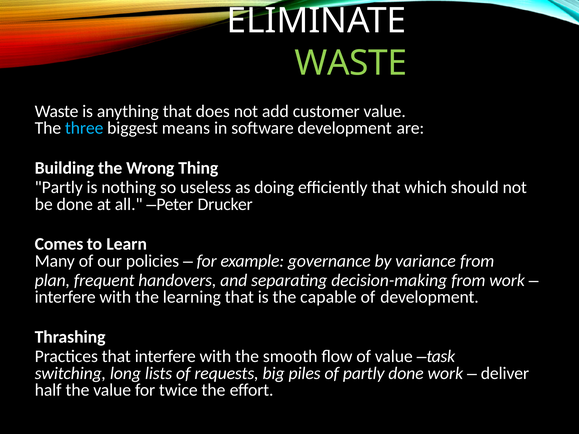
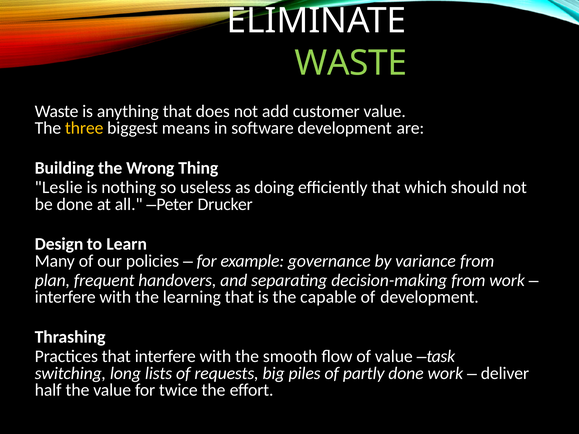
three colour: light blue -> yellow
Partly at (59, 187): Partly -> Leslie
Comes: Comes -> Design
